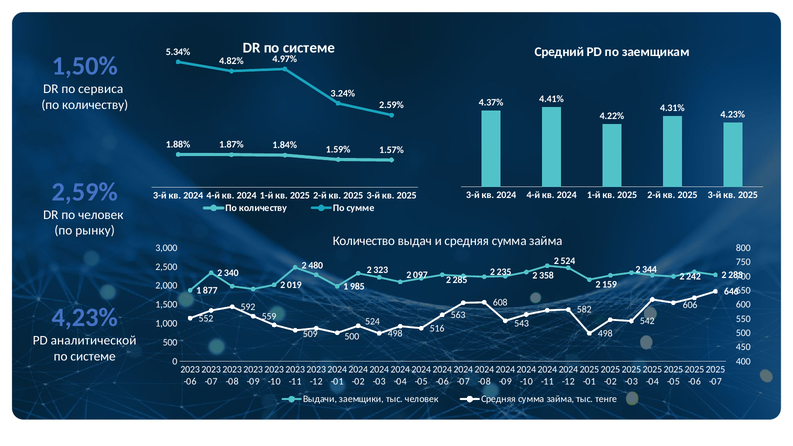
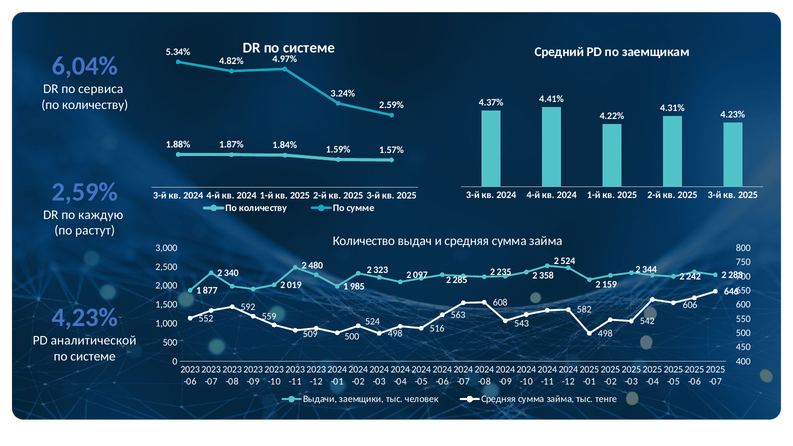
1,50%: 1,50% -> 6,04%
по человек: человек -> каждую
рынку: рынку -> растут
